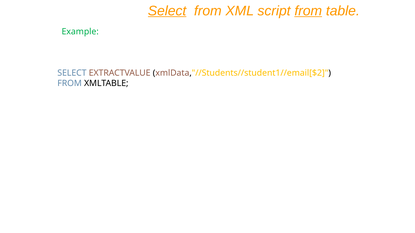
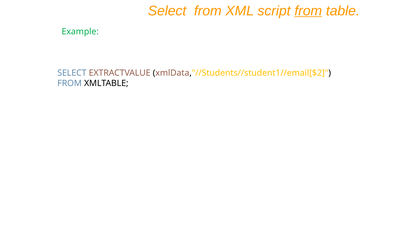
Select at (167, 11) underline: present -> none
